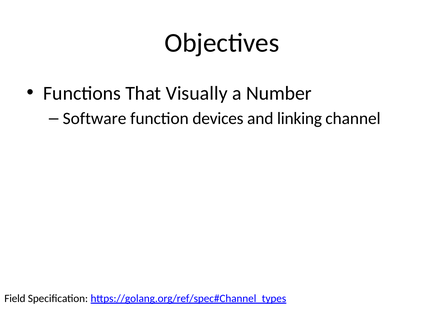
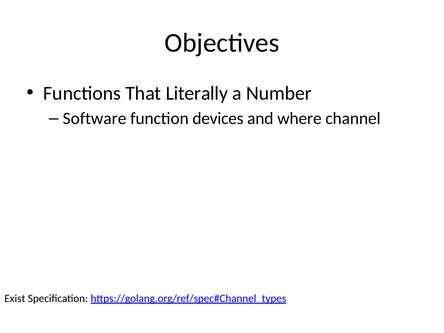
Visually: Visually -> Literally
linking: linking -> where
Field: Field -> Exist
